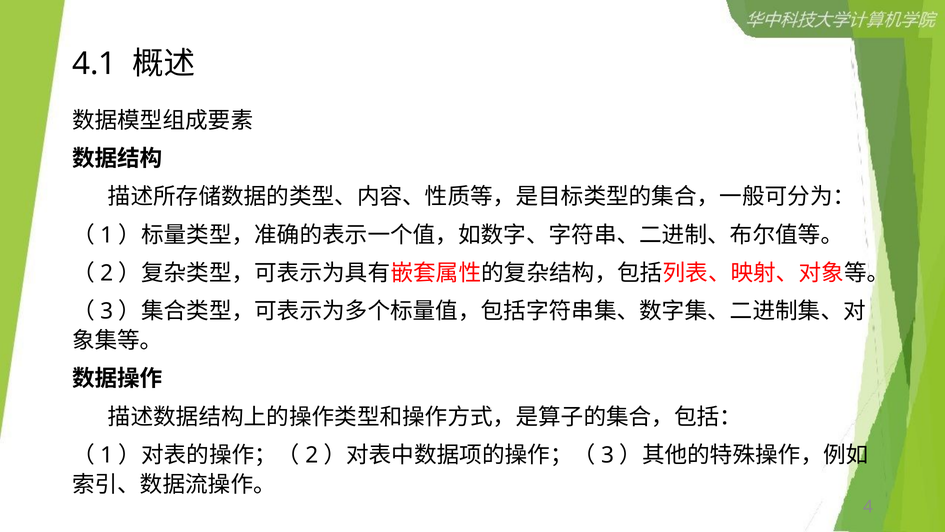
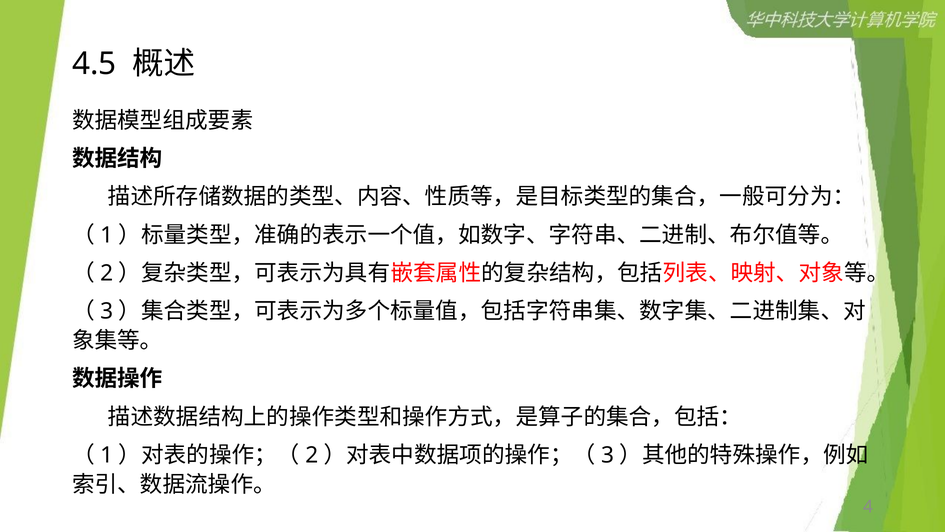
4.1: 4.1 -> 4.5
